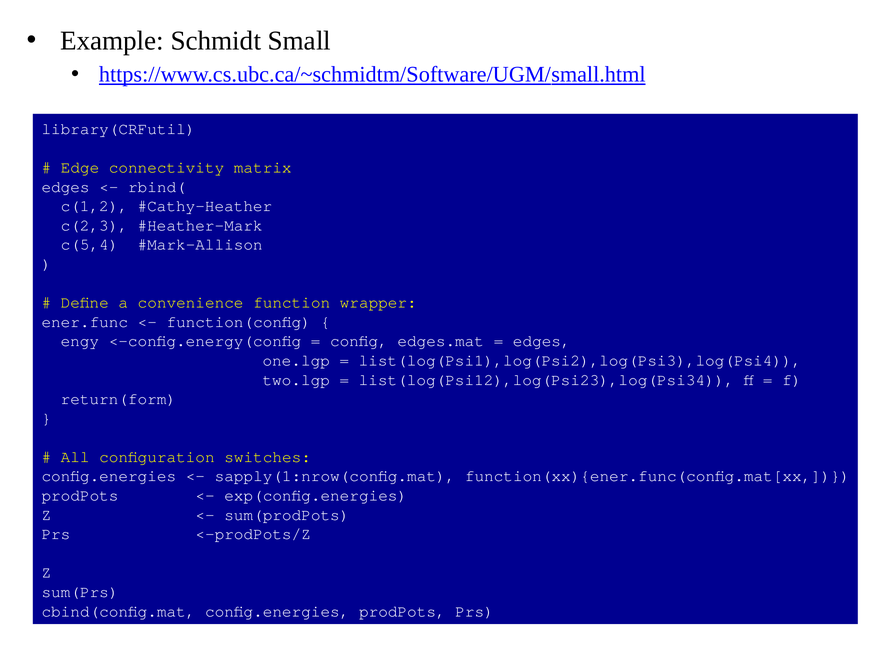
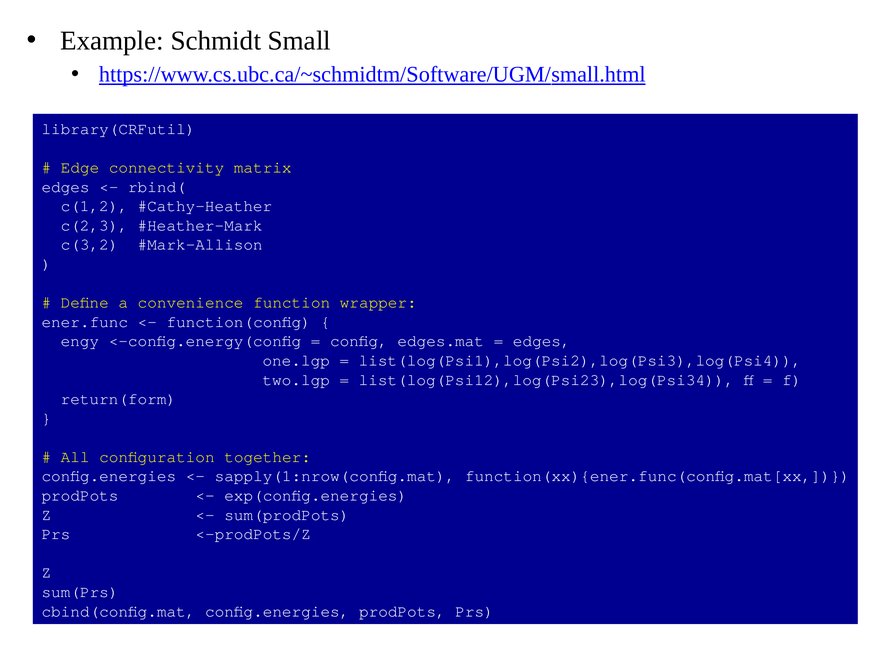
c(5,4: c(5,4 -> c(3,2
switches: switches -> together
